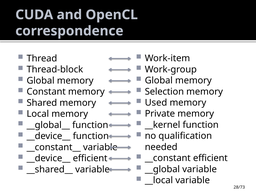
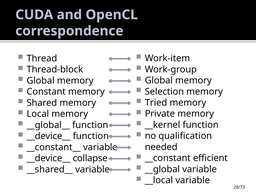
Used: Used -> Tried
__device__ efficient: efficient -> collapse
